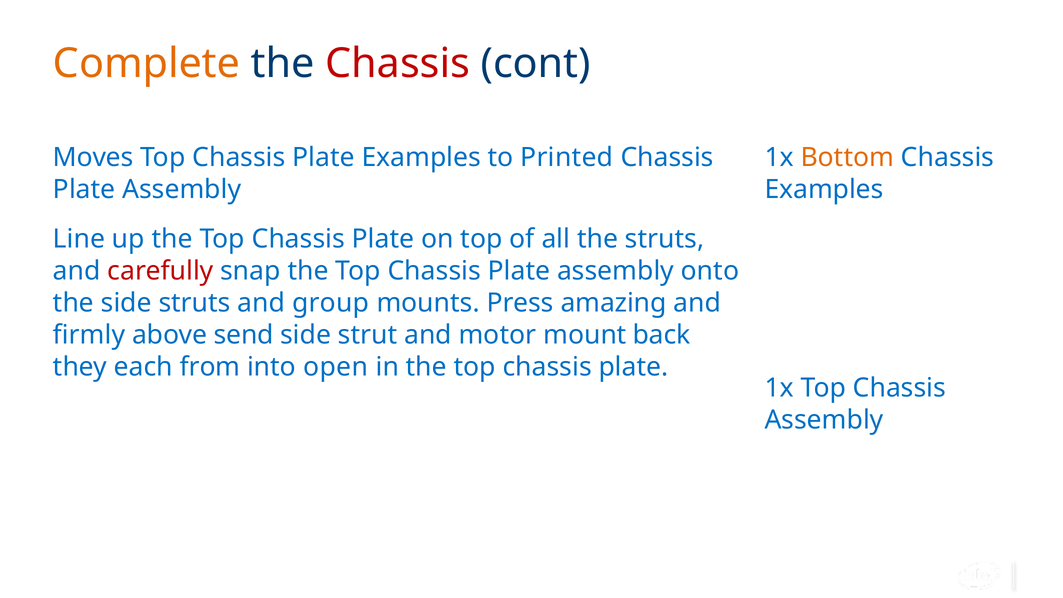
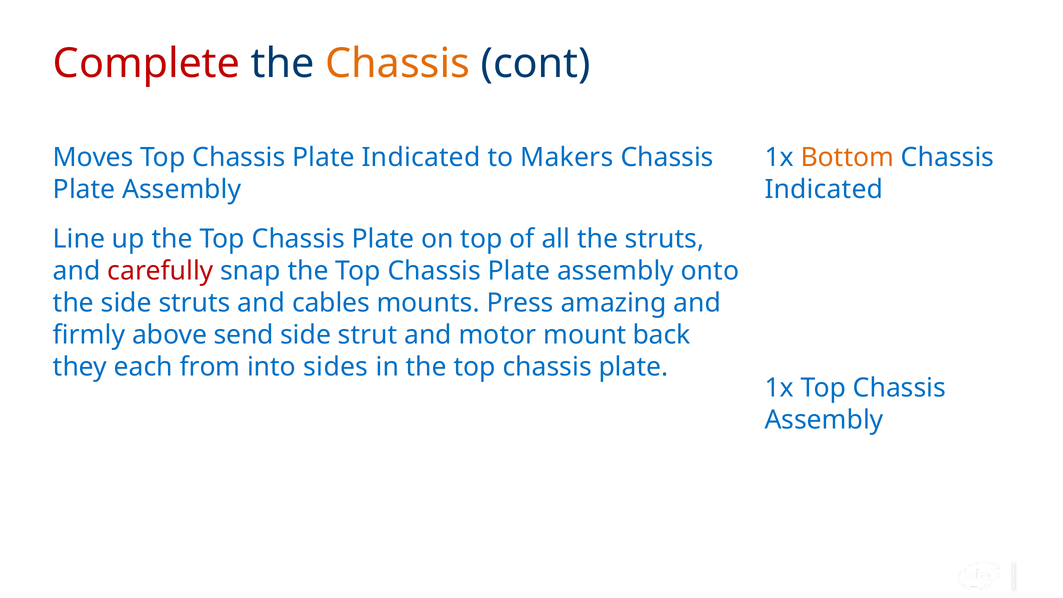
Complete colour: orange -> red
Chassis at (398, 64) colour: red -> orange
Plate Examples: Examples -> Indicated
Printed: Printed -> Makers
Examples at (824, 190): Examples -> Indicated
group: group -> cables
open: open -> sides
